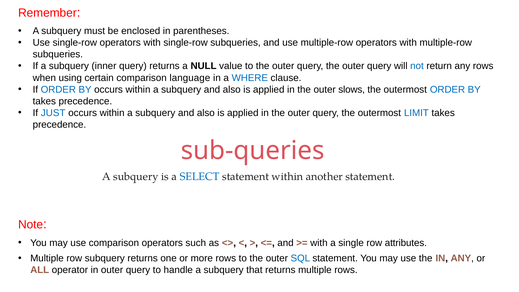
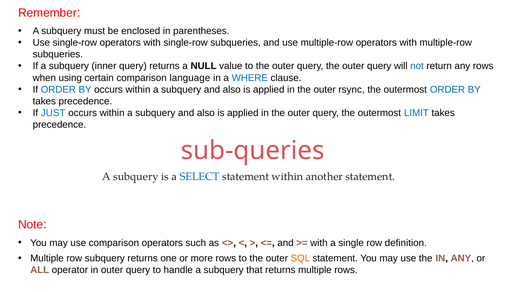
slows: slows -> rsync
attributes: attributes -> definition
SQL colour: blue -> orange
